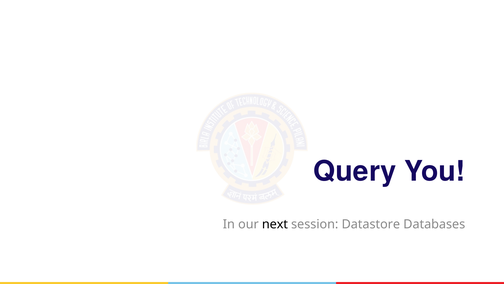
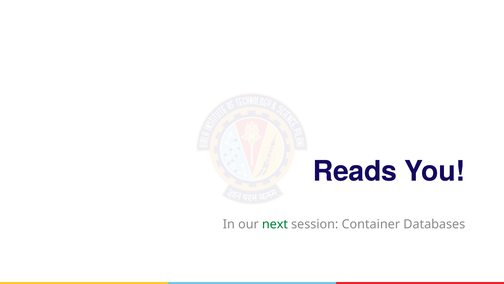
Query: Query -> Reads
next colour: black -> green
Datastore: Datastore -> Container
